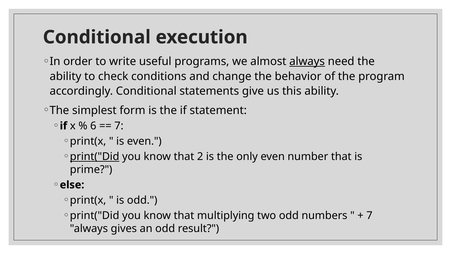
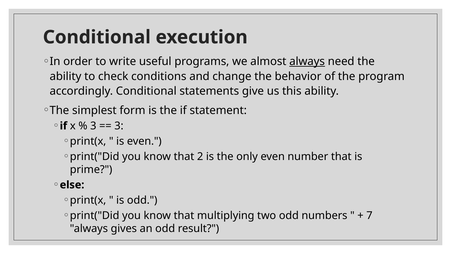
6 at (93, 126): 6 -> 3
7 at (119, 126): 7 -> 3
print("Did at (95, 156) underline: present -> none
